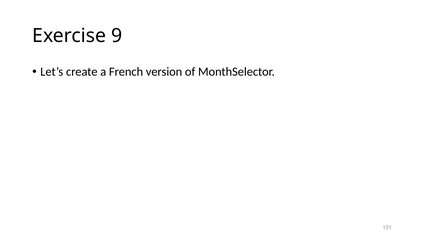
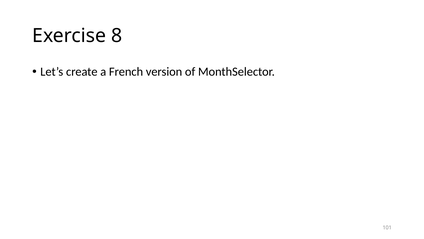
9: 9 -> 8
